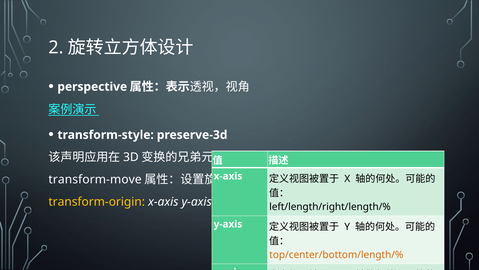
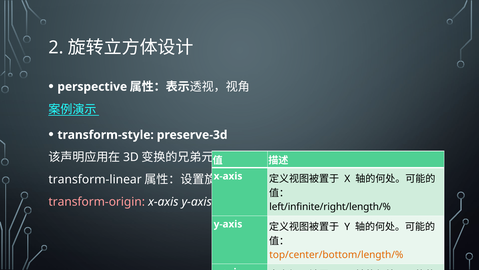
transform-move: transform-move -> transform-linear
transform-origin colour: yellow -> pink
left/length/right/length/%: left/length/right/length/% -> left/infinite/right/length/%
